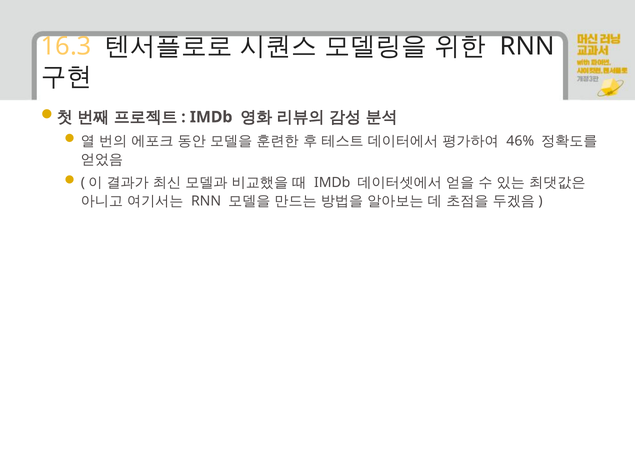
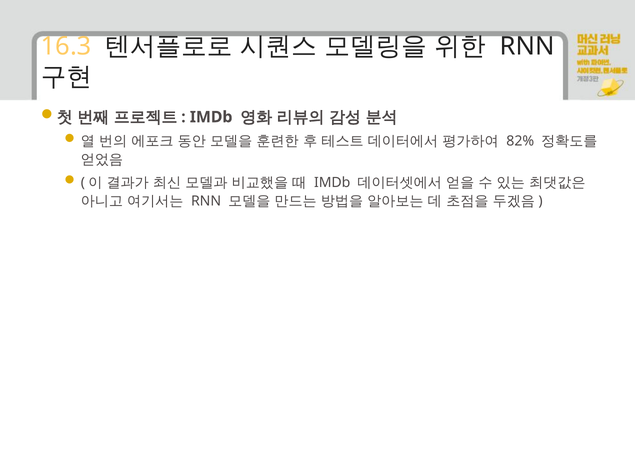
46%: 46% -> 82%
